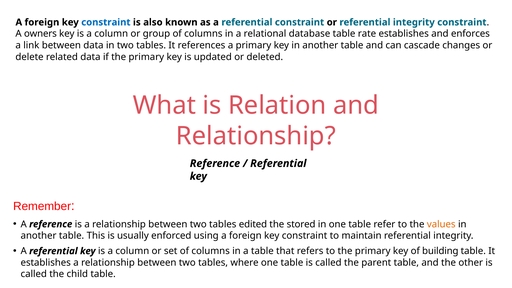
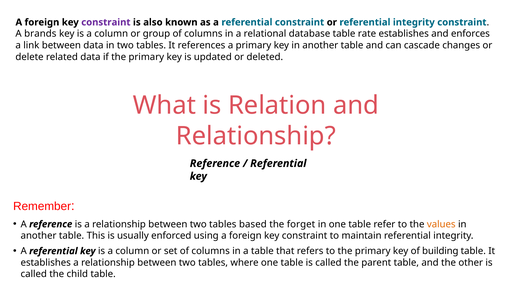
constraint at (106, 22) colour: blue -> purple
owners: owners -> brands
edited: edited -> based
stored: stored -> forget
